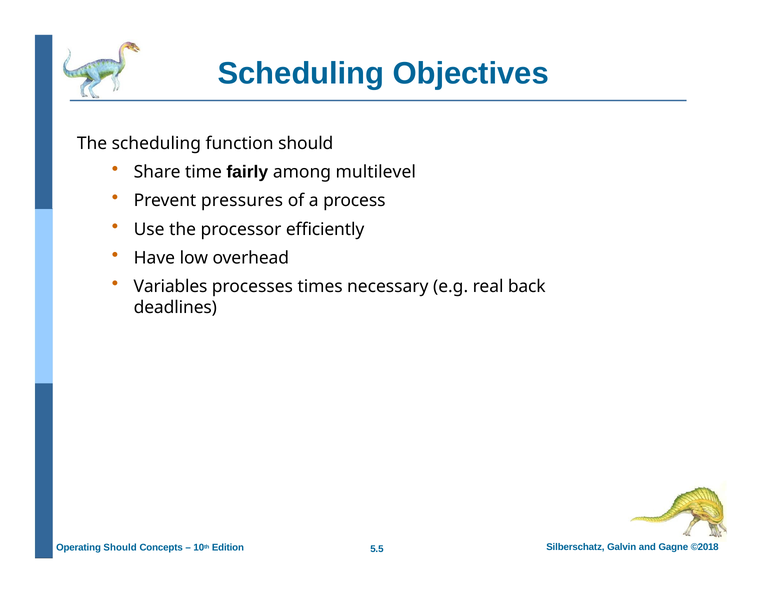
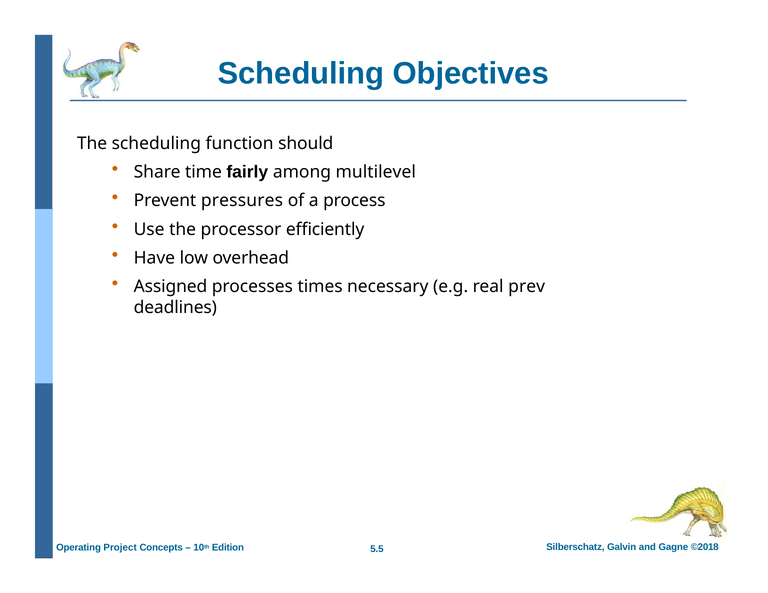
Variables: Variables -> Assigned
back: back -> prev
Operating Should: Should -> Project
